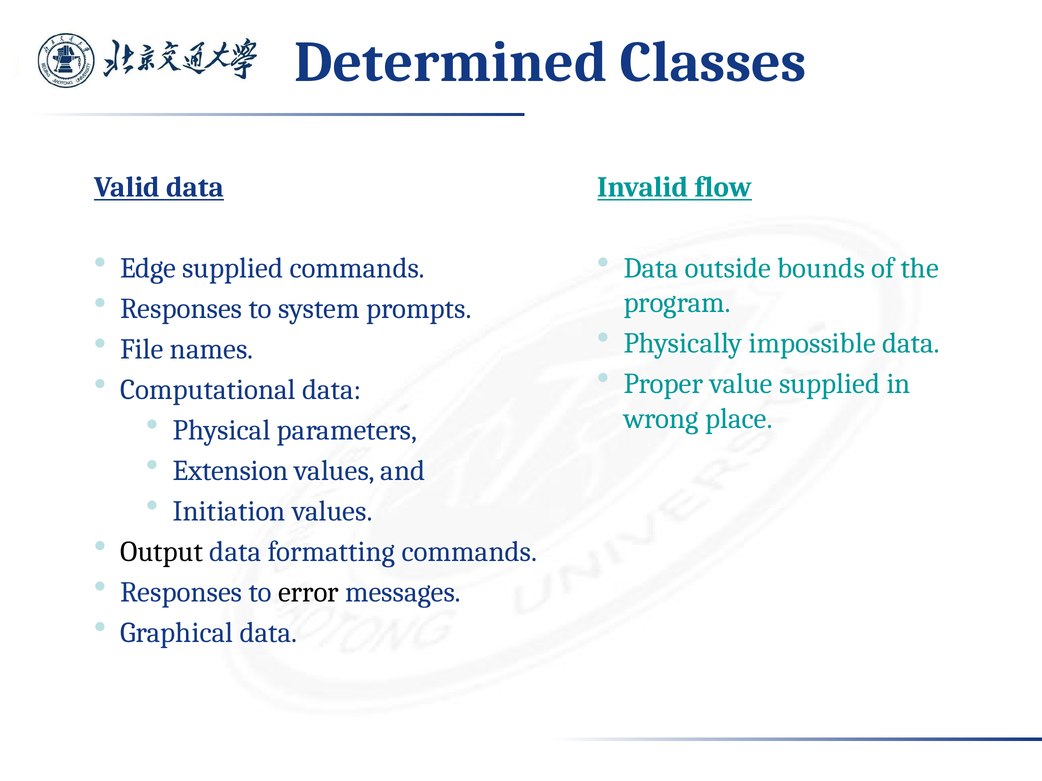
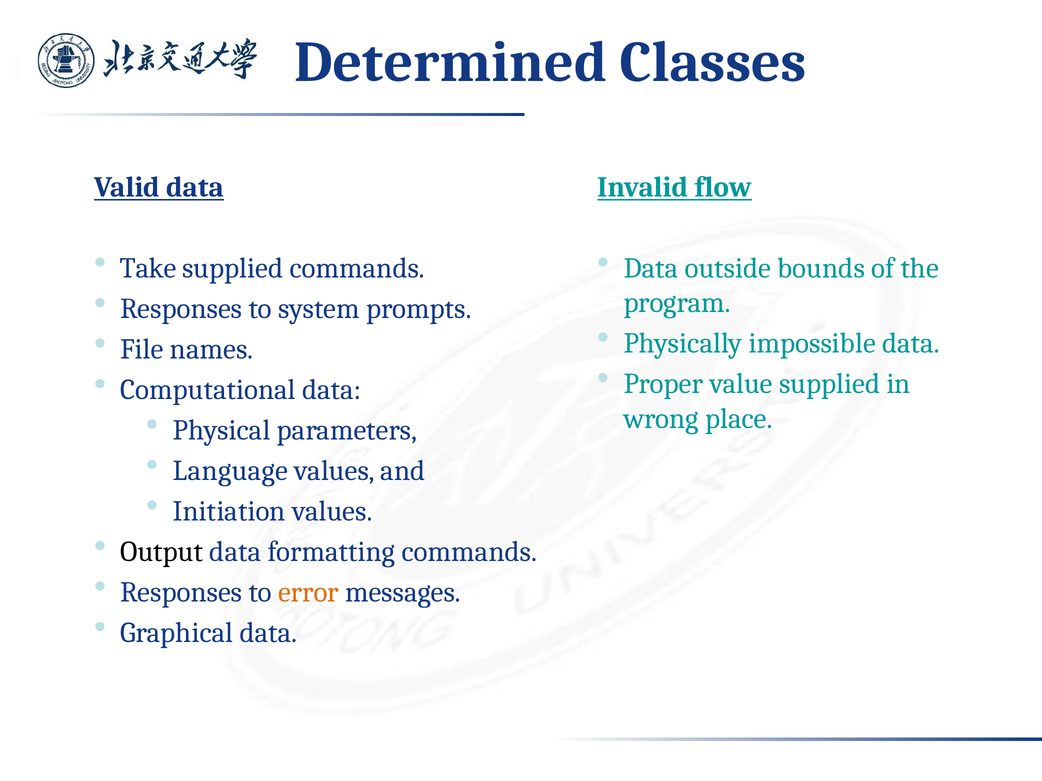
Edge: Edge -> Take
Extension: Extension -> Language
error colour: black -> orange
